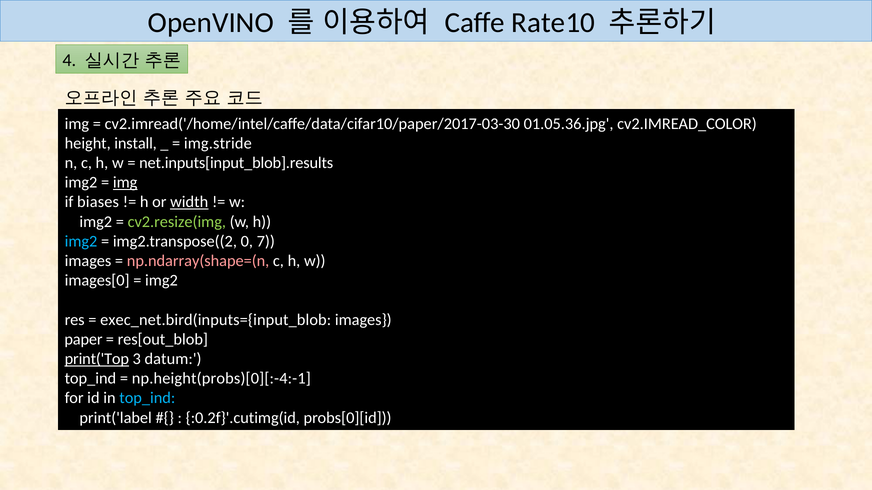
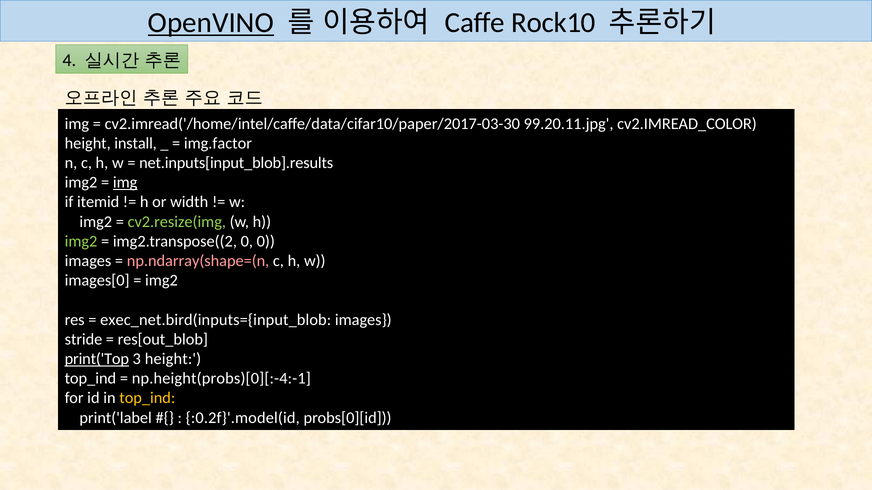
OpenVINO underline: none -> present
Rate10: Rate10 -> Rock10
01.05.36.jpg: 01.05.36.jpg -> 99.20.11.jpg
img.stride: img.stride -> img.factor
biases: biases -> itemid
width underline: present -> none
img2 at (81, 242) colour: light blue -> light green
0 7: 7 -> 0
paper: paper -> stride
3 datum: datum -> height
top_ind at (147, 399) colour: light blue -> yellow
:0.2f}'.cutimg(id: :0.2f}'.cutimg(id -> :0.2f}'.model(id
